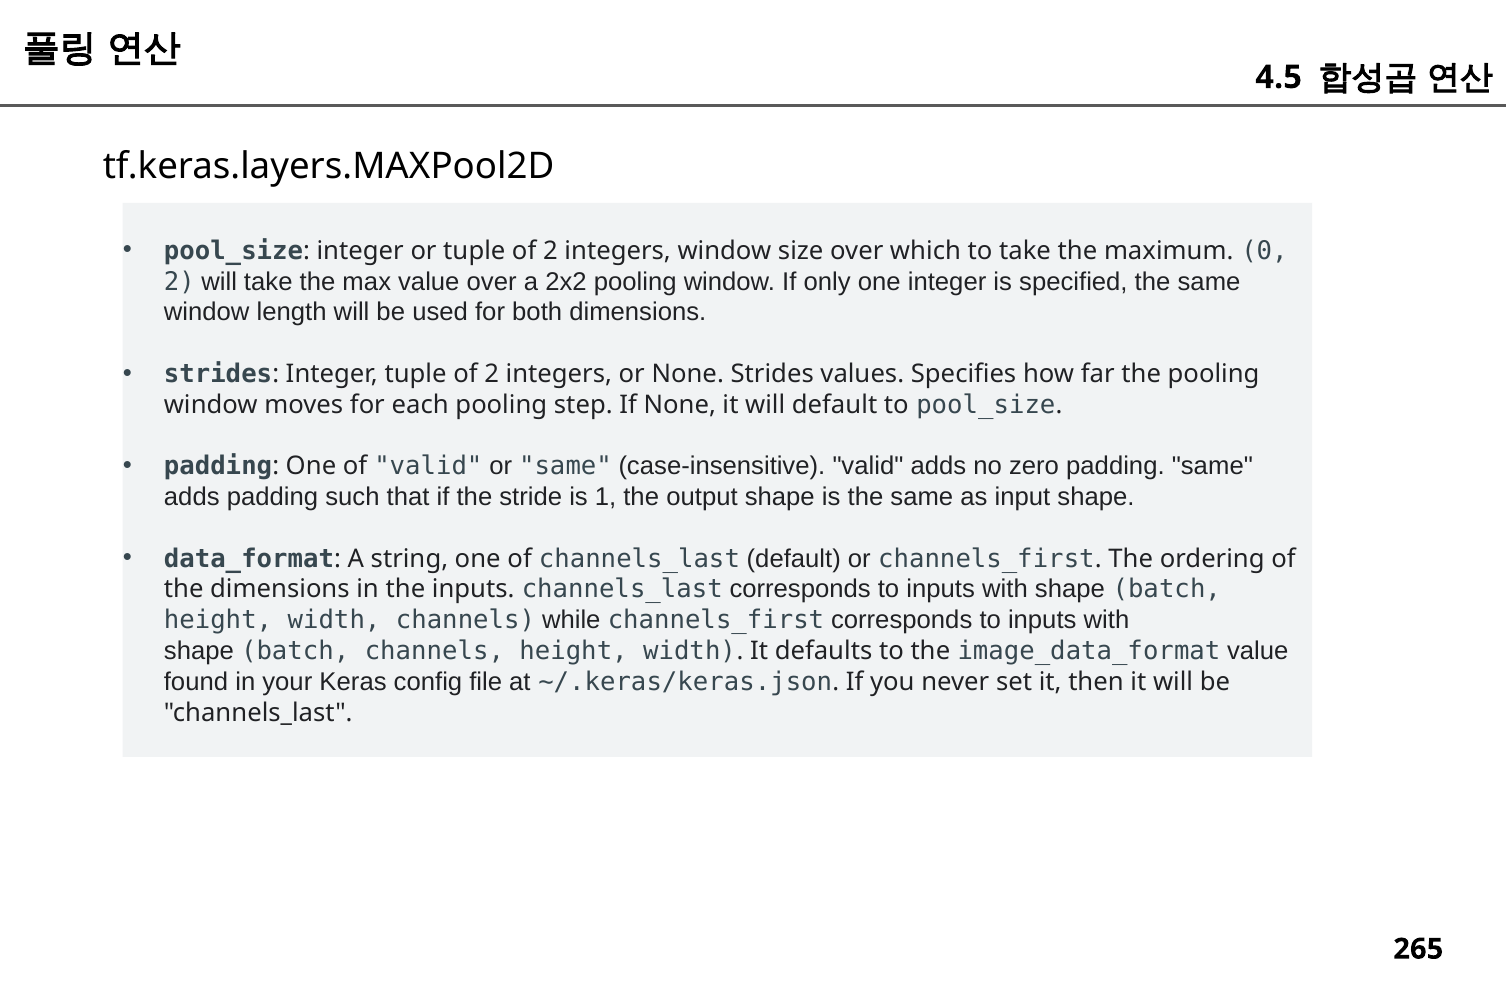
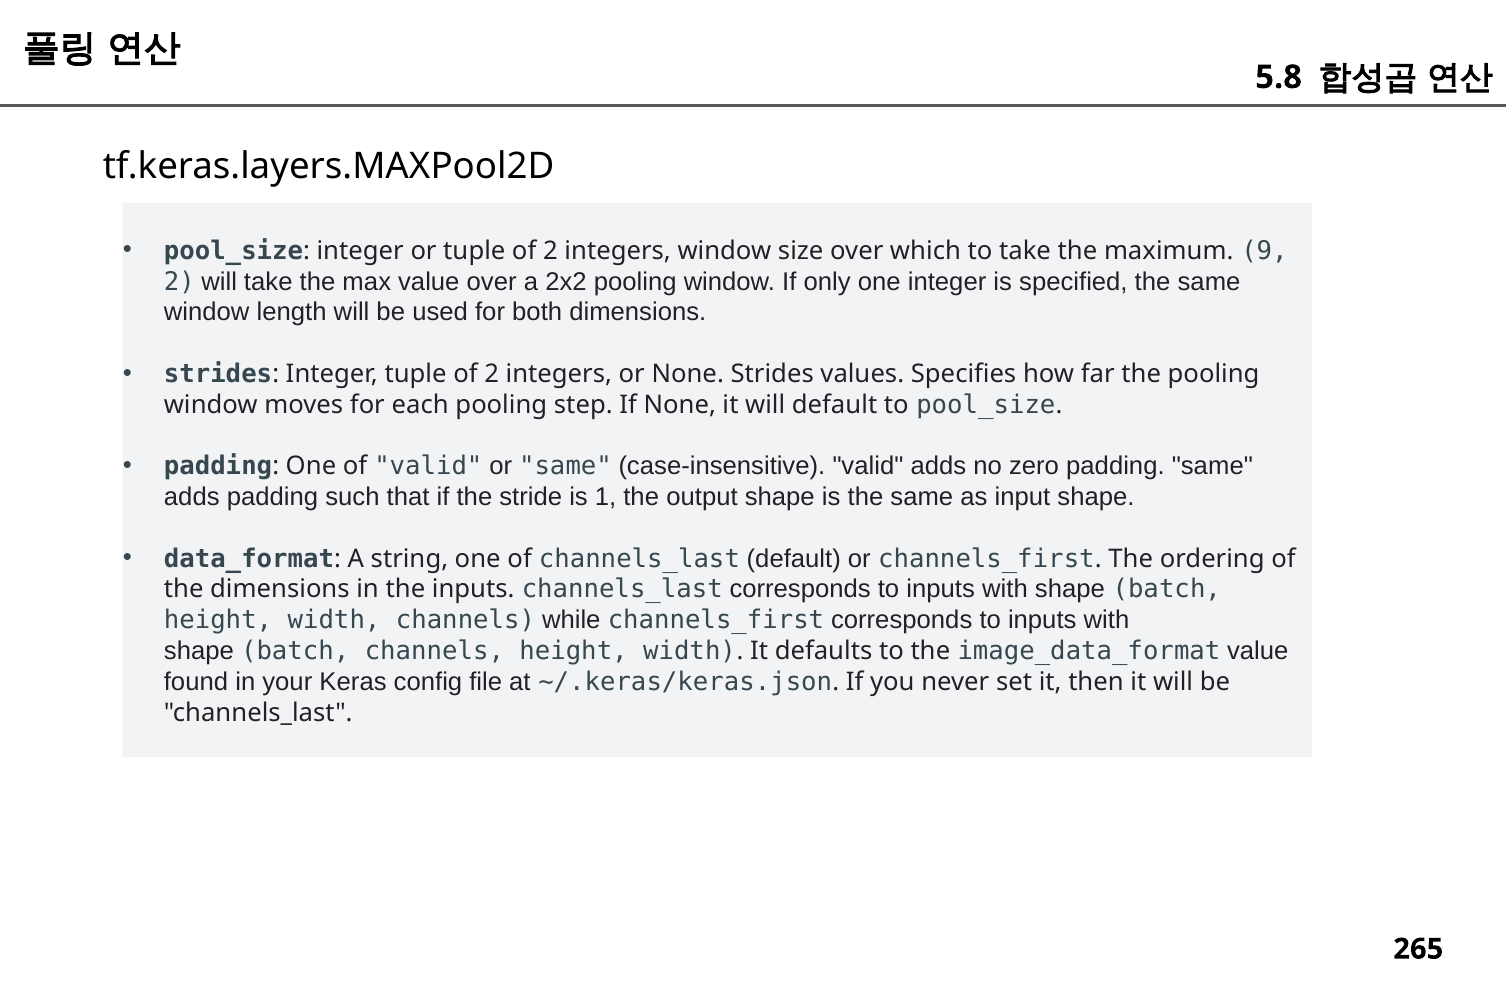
4.5: 4.5 -> 5.8
0: 0 -> 9
